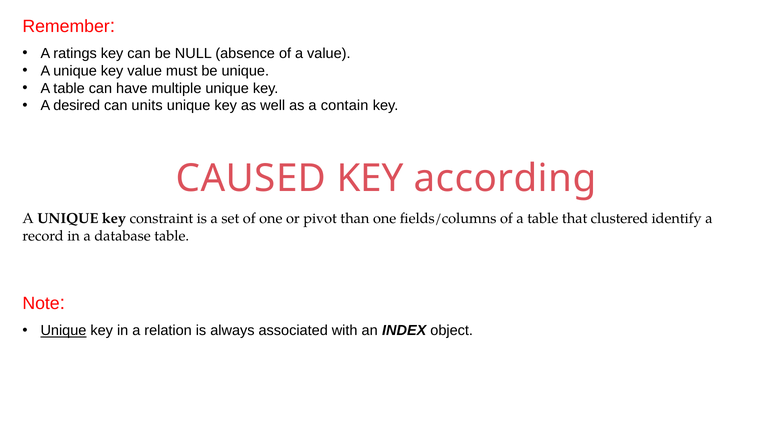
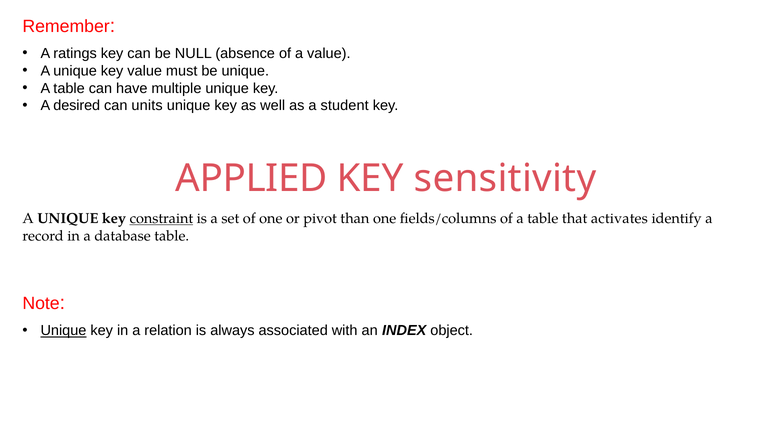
contain: contain -> student
CAUSED: CAUSED -> APPLIED
according: according -> sensitivity
constraint underline: none -> present
clustered: clustered -> activates
